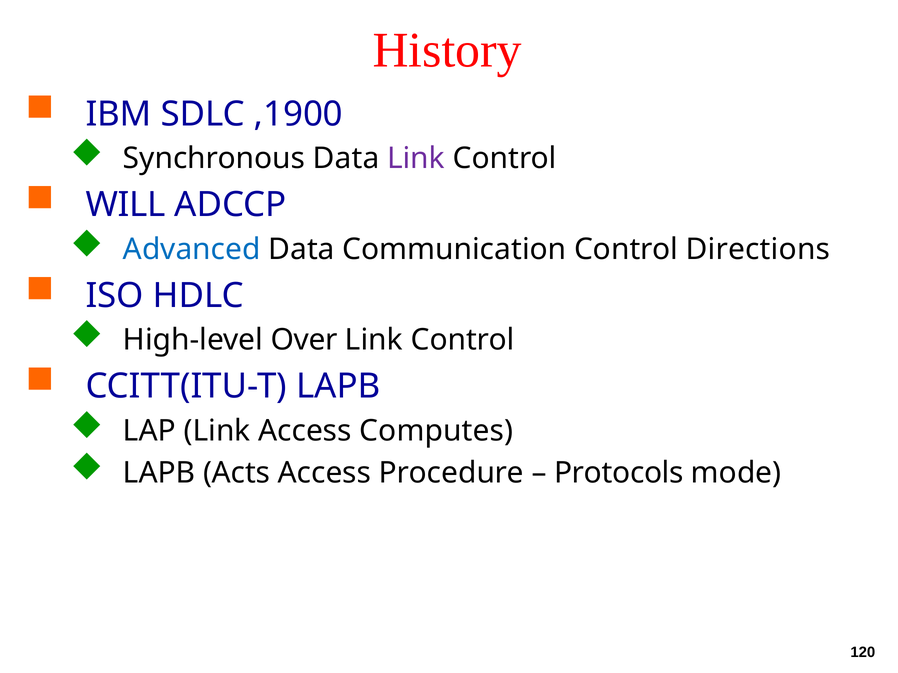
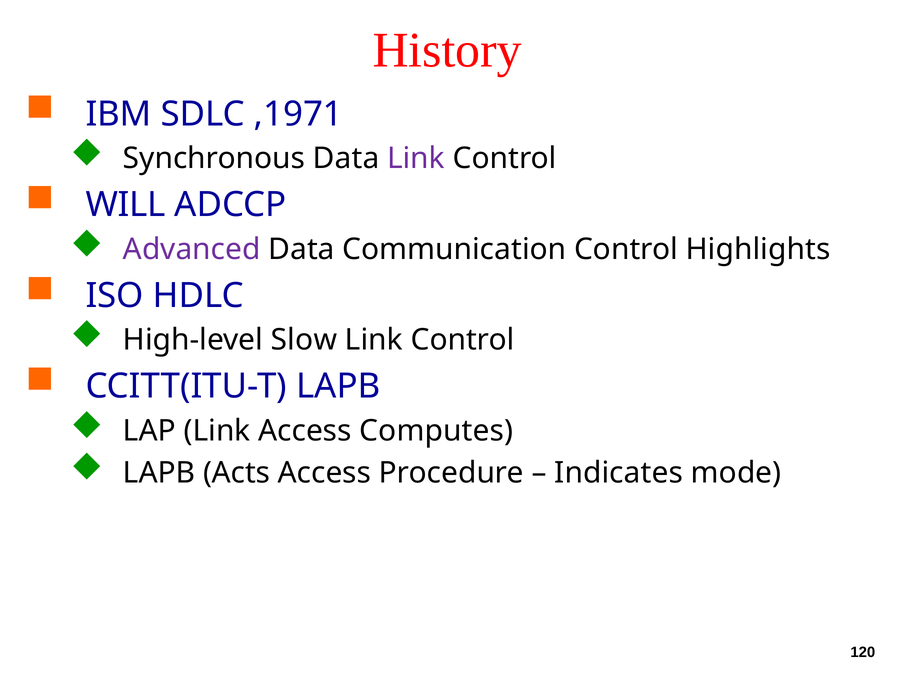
,1900: ,1900 -> ,1971
Advanced colour: blue -> purple
Directions: Directions -> Highlights
Over: Over -> Slow
Protocols: Protocols -> Indicates
